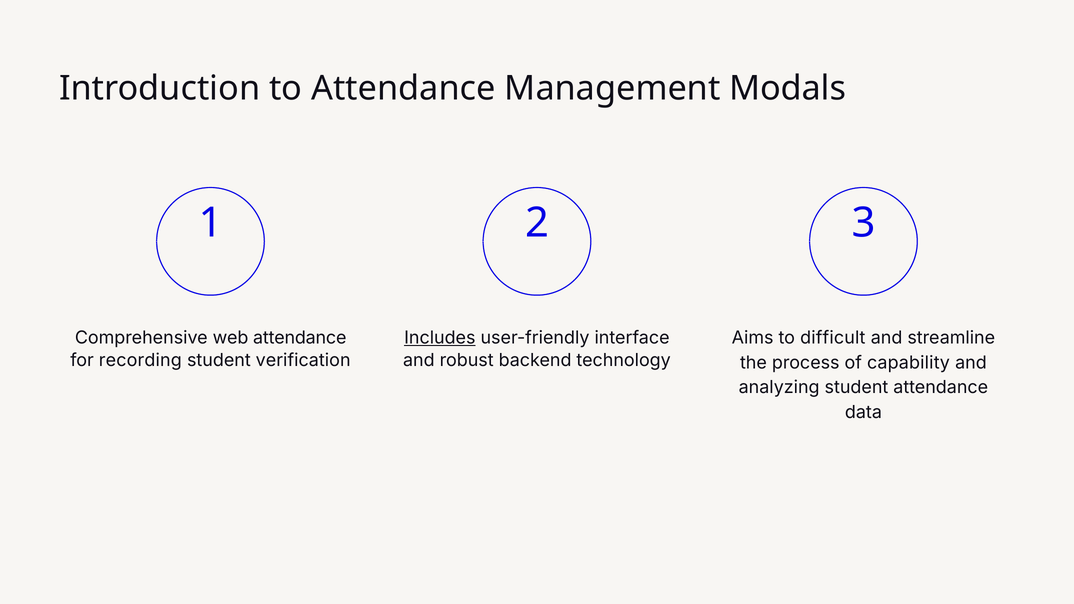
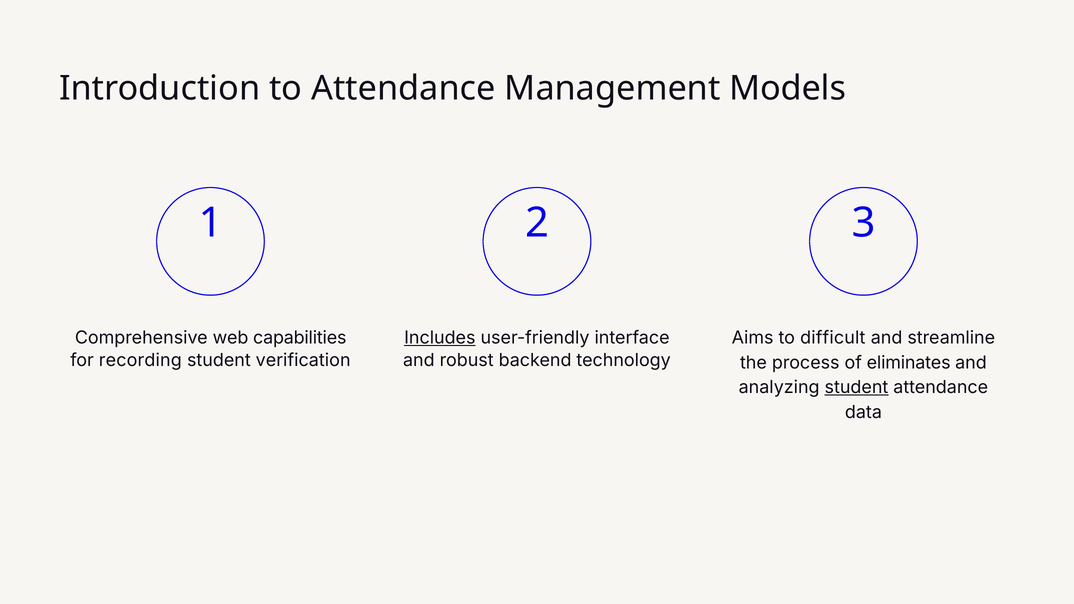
Modals: Modals -> Models
web attendance: attendance -> capabilities
capability: capability -> eliminates
student at (856, 388) underline: none -> present
